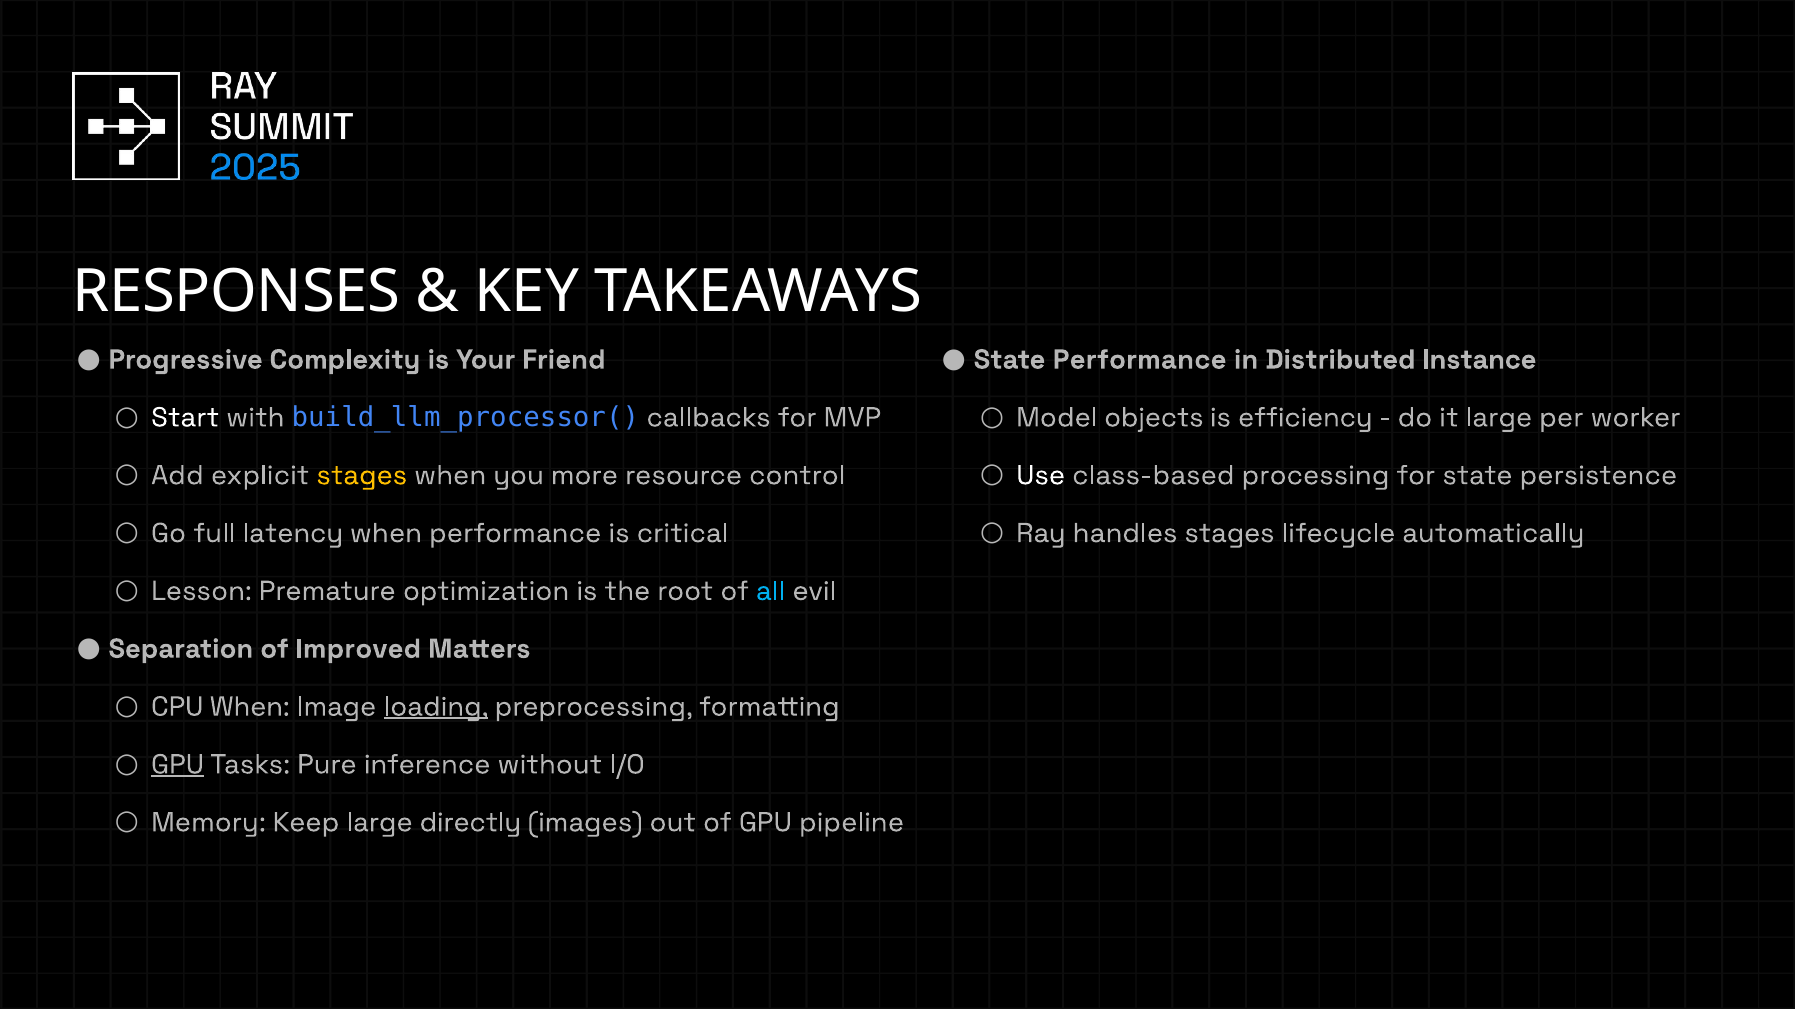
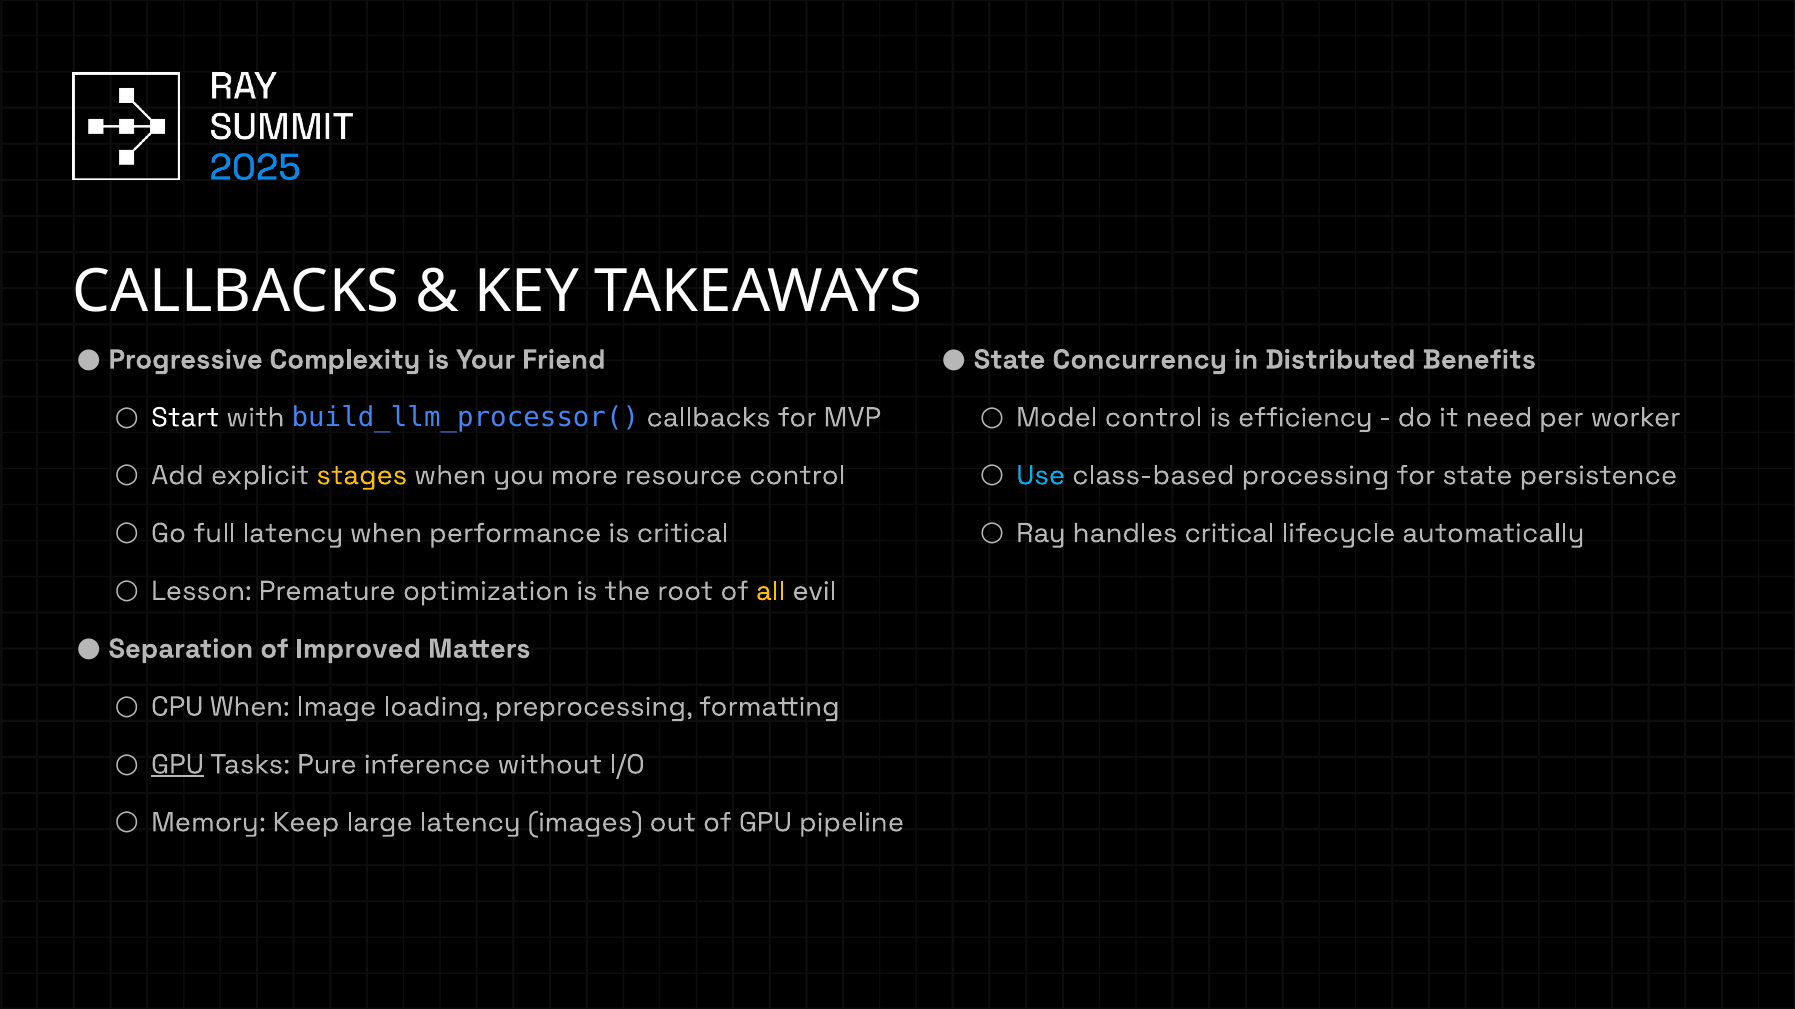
RESPONSES at (236, 292): RESPONSES -> CALLBACKS
State Performance: Performance -> Concurrency
Instance: Instance -> Benefits
Model objects: objects -> control
it large: large -> need
Use colour: white -> light blue
handles stages: stages -> critical
all colour: light blue -> yellow
loading underline: present -> none
large directly: directly -> latency
